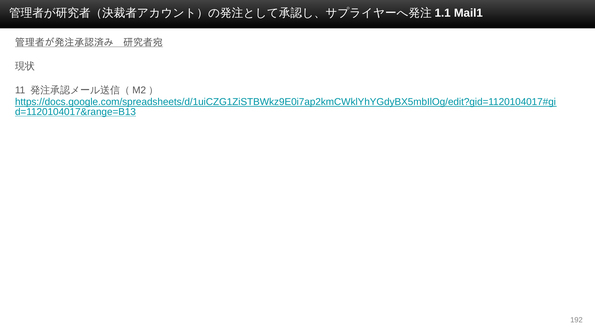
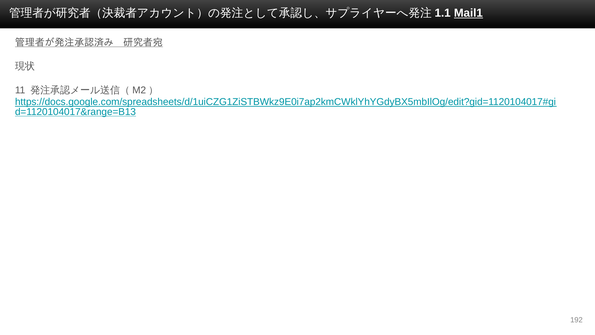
Mail1 underline: none -> present
